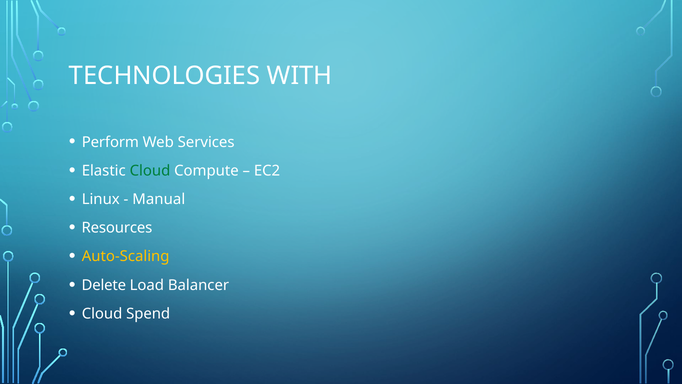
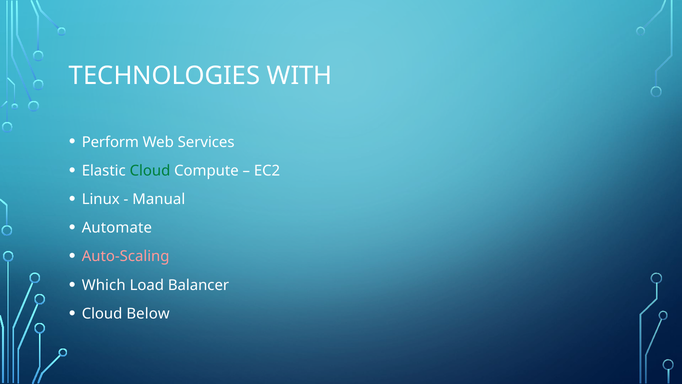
Resources: Resources -> Automate
Auto-Scaling colour: yellow -> pink
Delete: Delete -> Which
Spend: Spend -> Below
